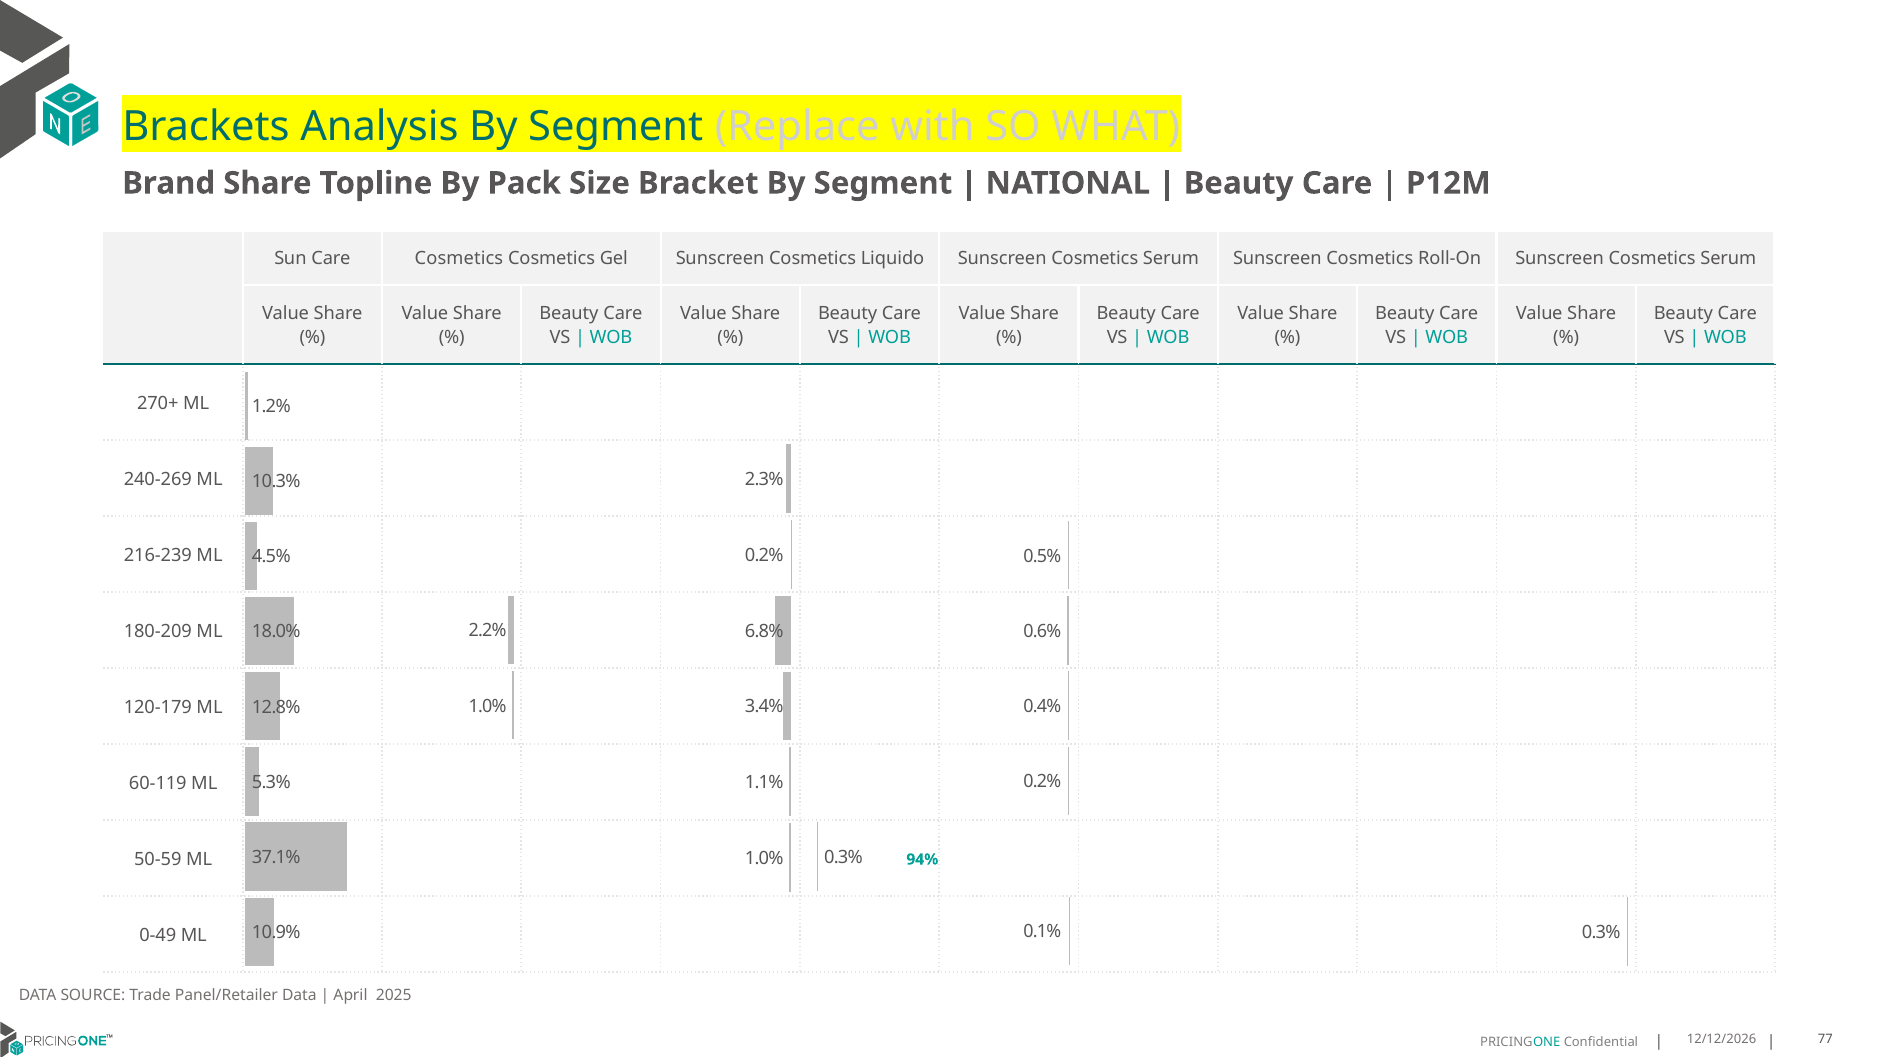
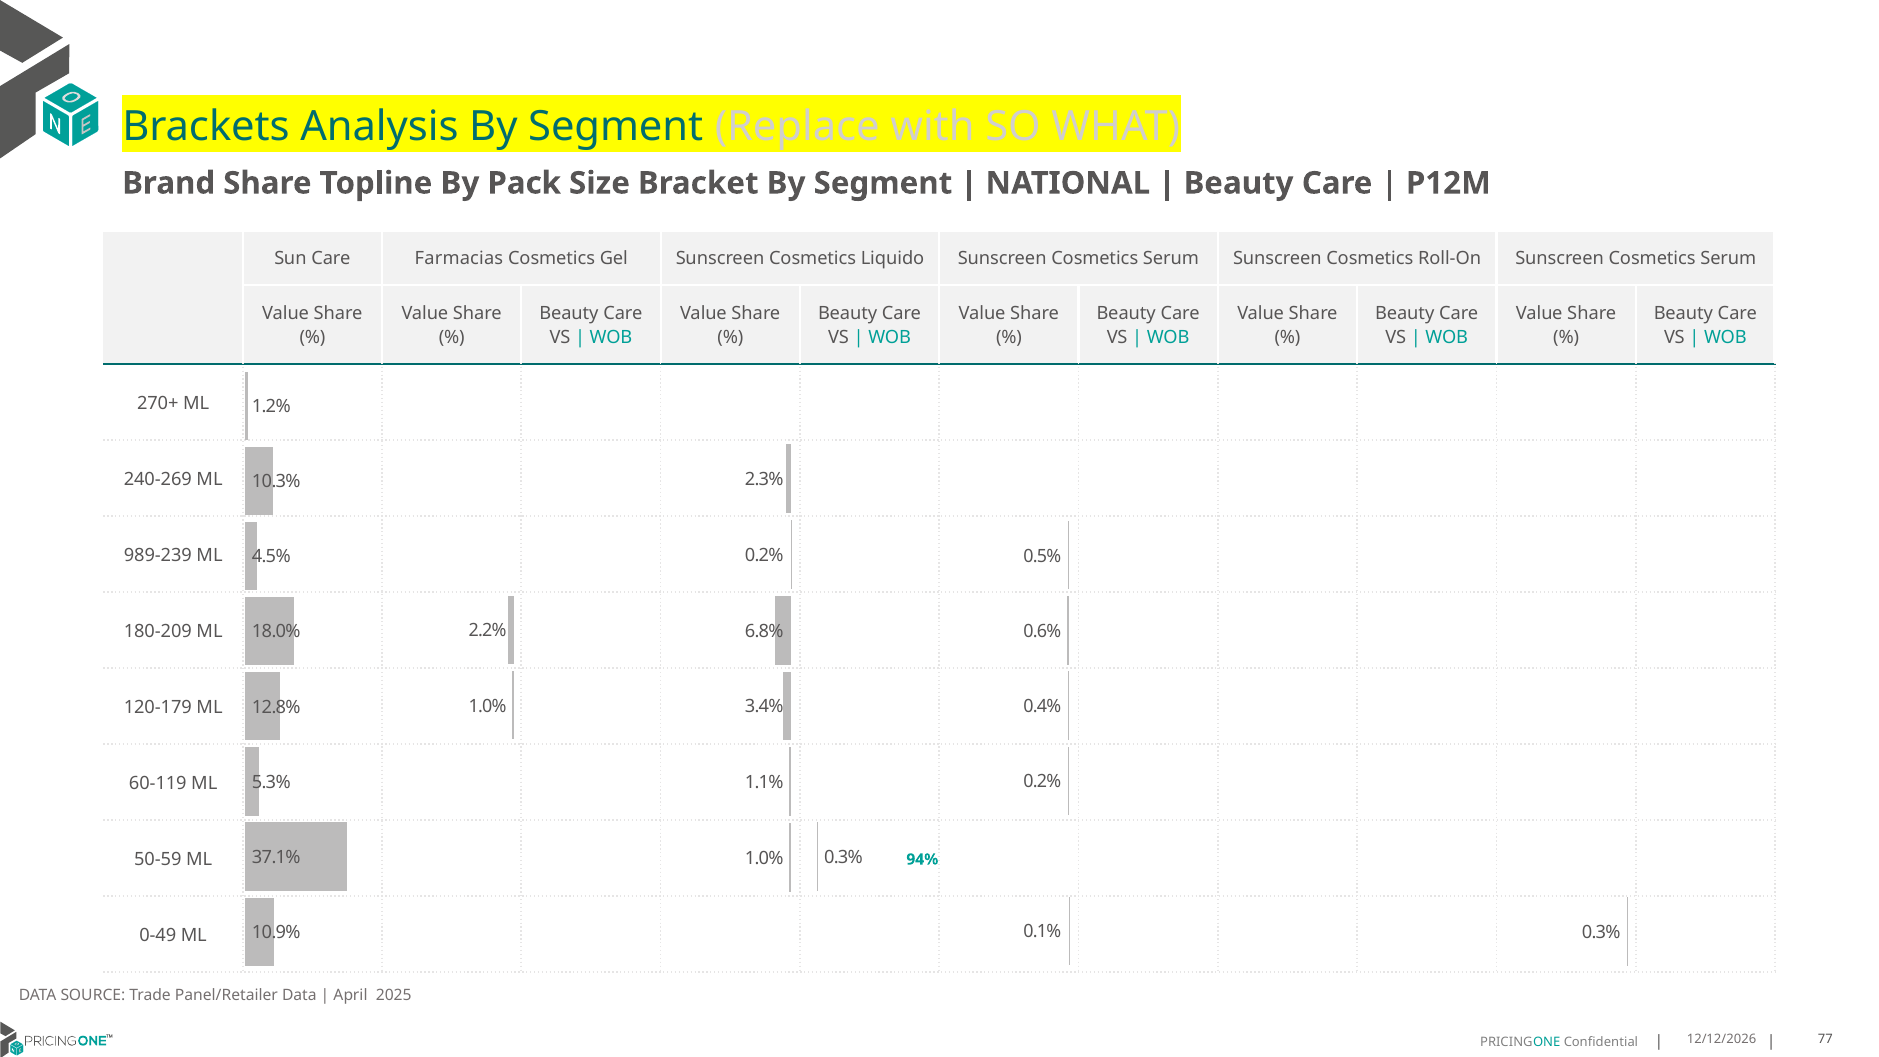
Care Cosmetics: Cosmetics -> Farmacias
216-239: 216-239 -> 989-239
